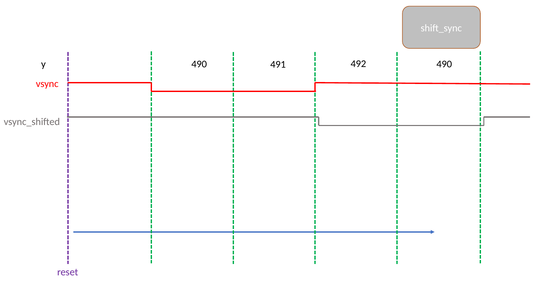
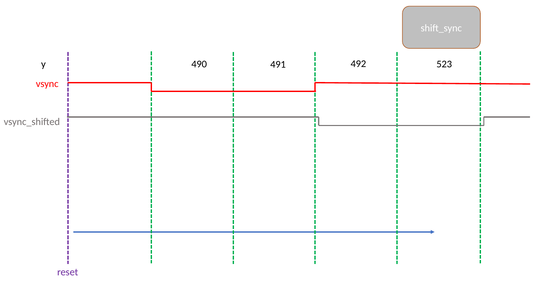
y 490: 490 -> 523
